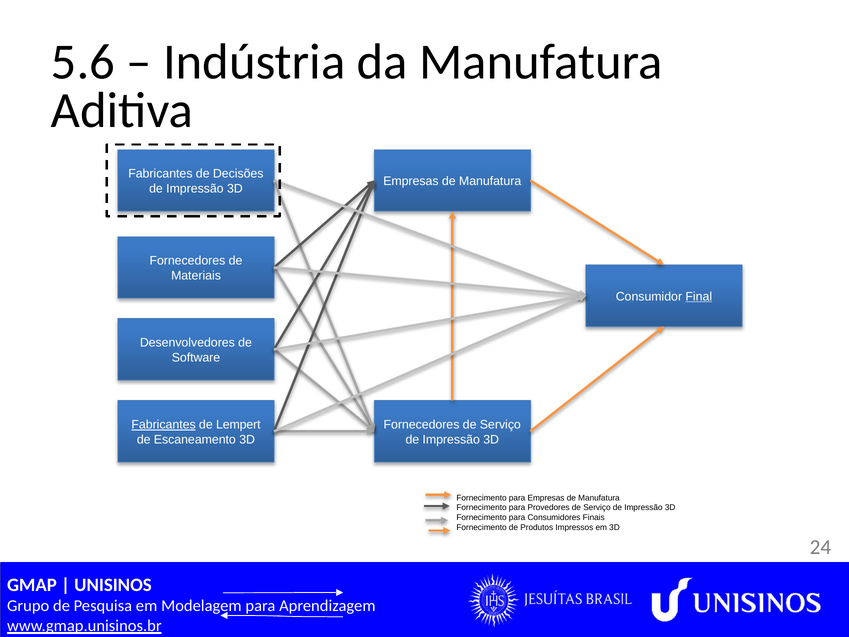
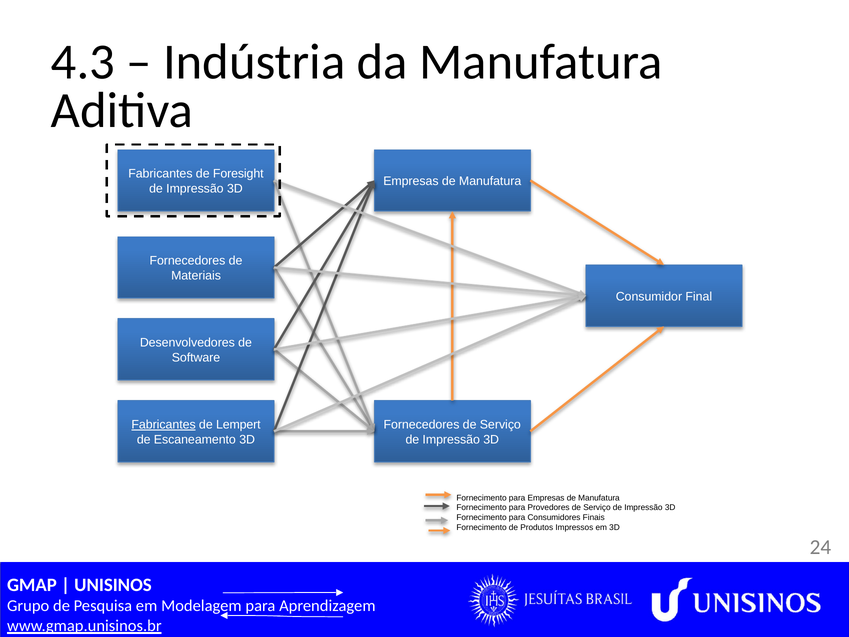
5.6: 5.6 -> 4.3
Decisões: Decisões -> Foresight
Final underline: present -> none
